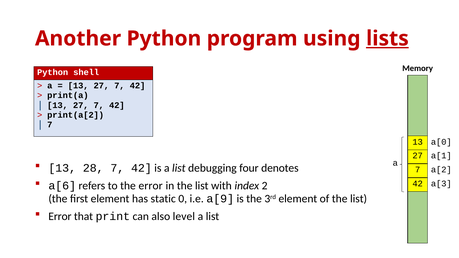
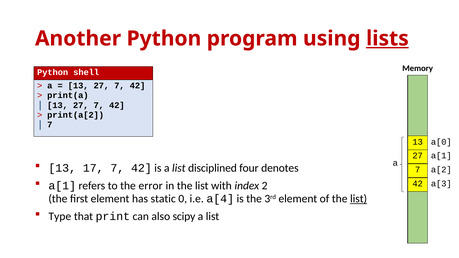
28: 28 -> 17
debugging: debugging -> disciplined
a[6 at (62, 186): a[6 -> a[1
a[9: a[9 -> a[4
list at (359, 199) underline: none -> present
Error at (60, 216): Error -> Type
level: level -> scipy
